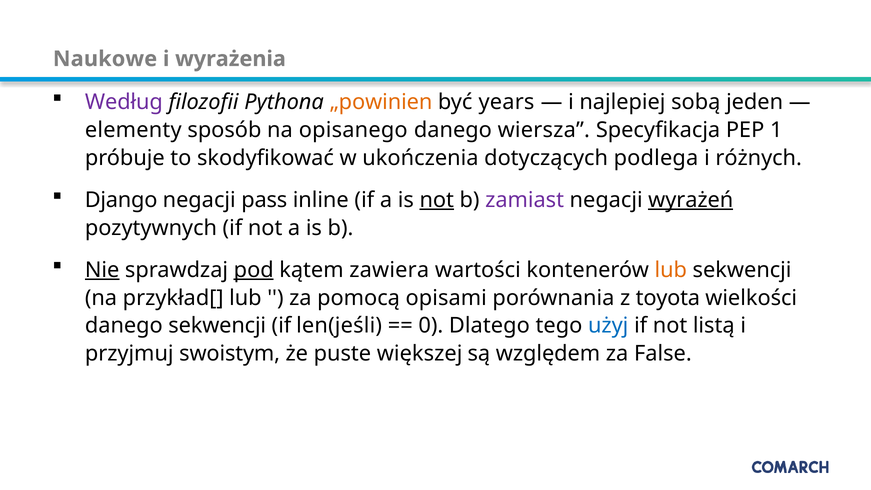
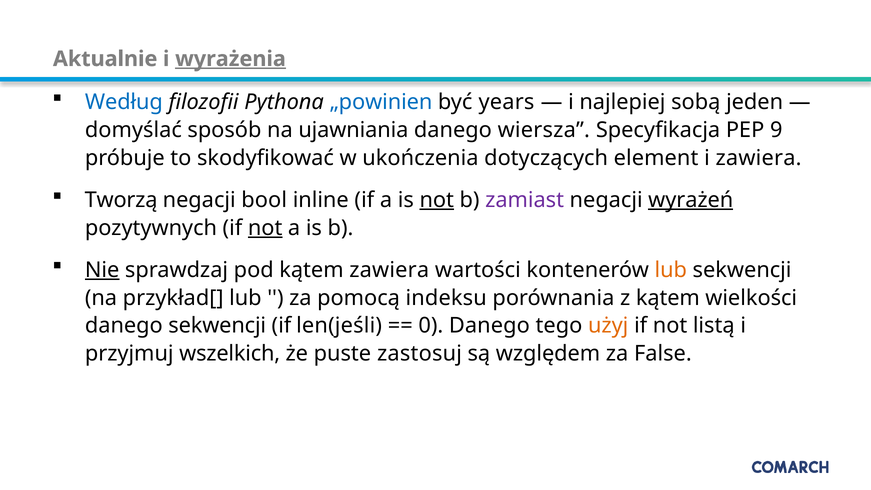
Naukowe: Naukowe -> Aktualnie
wyrażenia underline: none -> present
Według colour: purple -> blue
„powinien colour: orange -> blue
elementy: elementy -> domyślać
opisanego: opisanego -> ujawniania
1: 1 -> 9
podlega: podlega -> element
i różnych: różnych -> zawiera
Django: Django -> Tworzą
pass: pass -> bool
not at (265, 228) underline: none -> present
pod underline: present -> none
opisami: opisami -> indeksu
z toyota: toyota -> kątem
0 Dlatego: Dlatego -> Danego
użyj colour: blue -> orange
swoistym: swoistym -> wszelkich
większej: większej -> zastosuj
